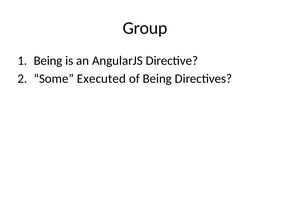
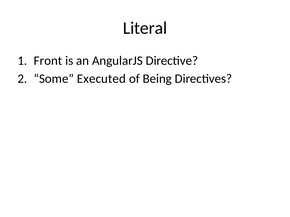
Group: Group -> Literal
Being at (48, 61): Being -> Front
